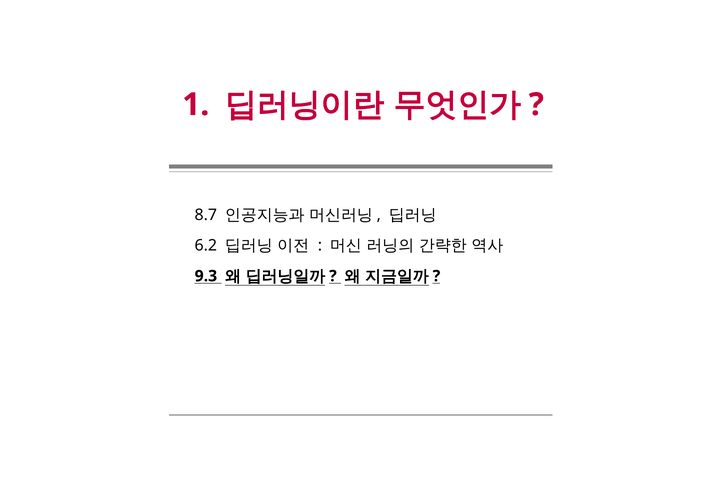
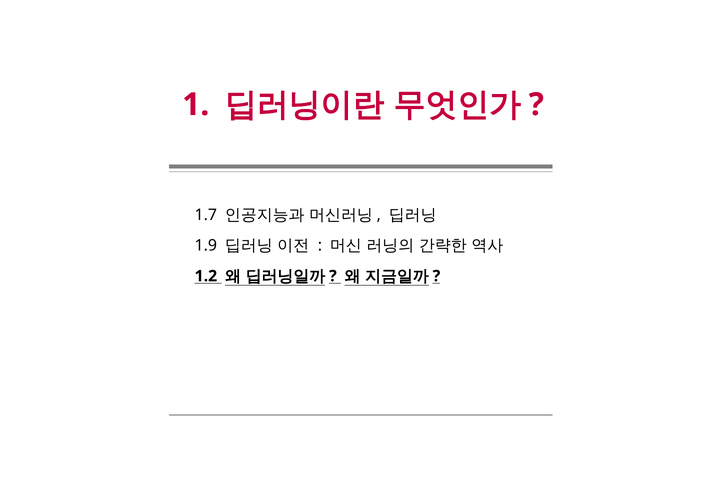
8.7: 8.7 -> 1.7
6.2: 6.2 -> 1.9
9.3: 9.3 -> 1.2
